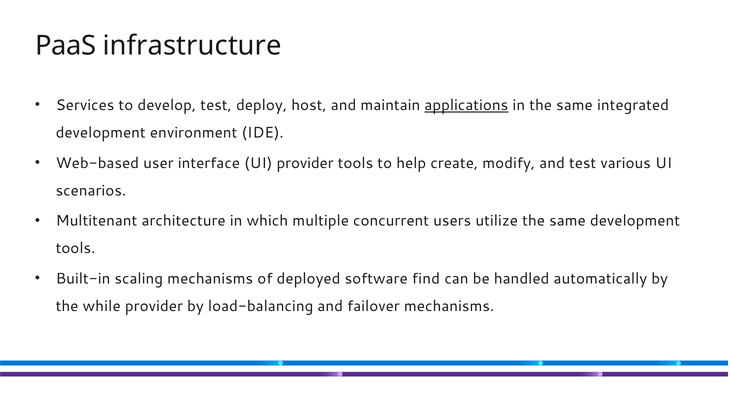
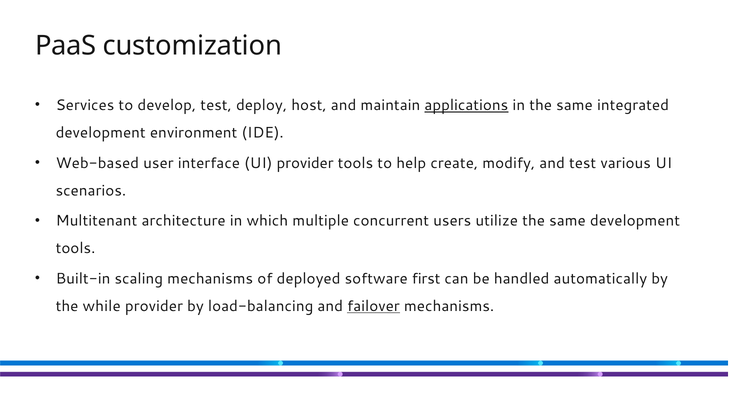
infrastructure: infrastructure -> customization
find: find -> first
failover underline: none -> present
